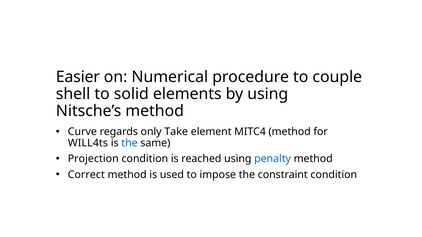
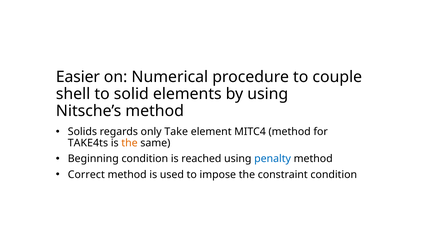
Curve: Curve -> Solids
WILL4ts: WILL4ts -> TAKE4ts
the at (130, 143) colour: blue -> orange
Projection: Projection -> Beginning
